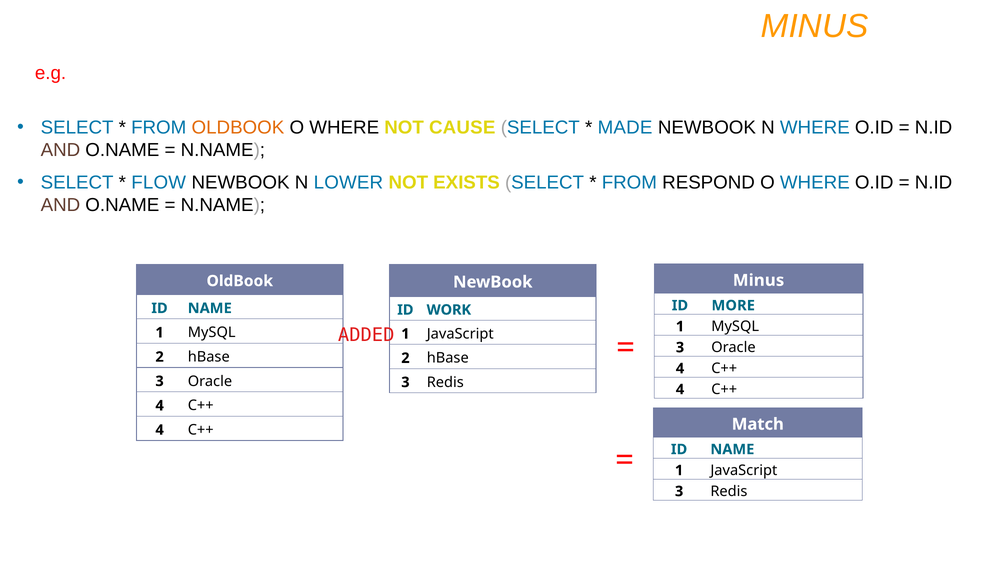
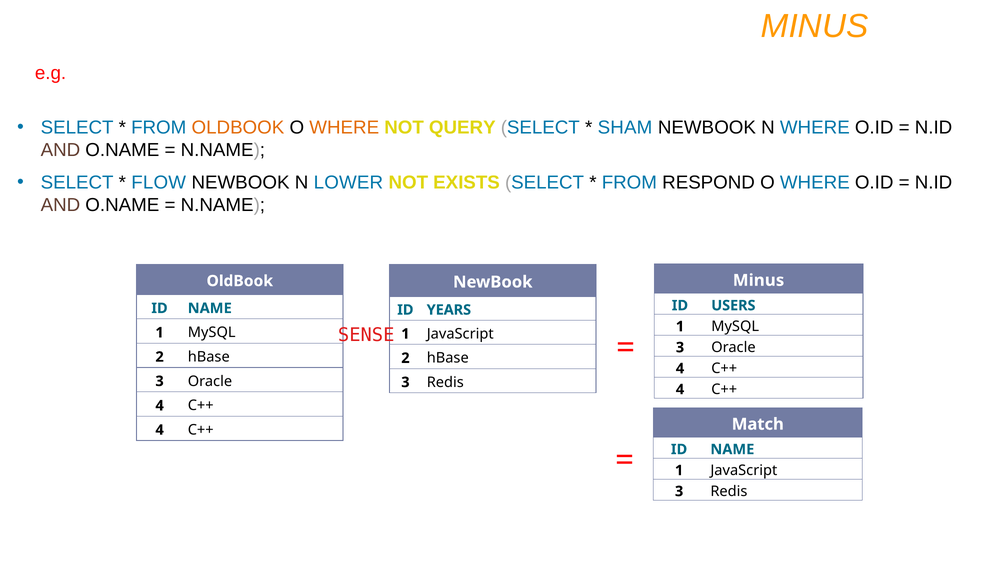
WHERE at (344, 128) colour: black -> orange
CAUSE: CAUSE -> QUERY
MADE: MADE -> SHAM
MORE: MORE -> USERS
WORK: WORK -> YEARS
ADDED: ADDED -> SENSE
